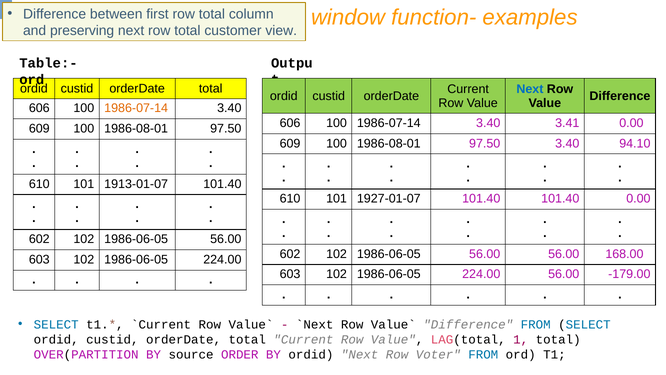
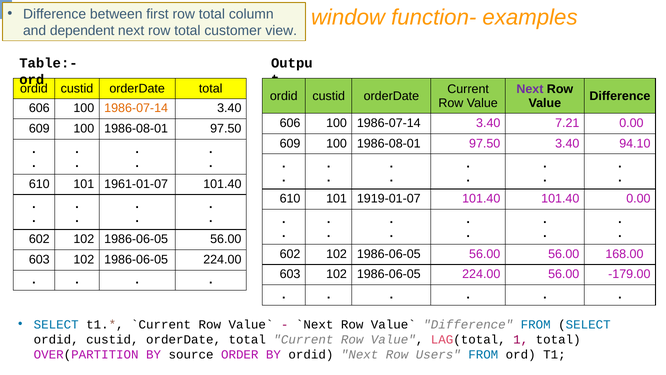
preserving: preserving -> dependent
Next at (530, 89) colour: blue -> purple
3.41: 3.41 -> 7.21
1913-01-07: 1913-01-07 -> 1961-01-07
1927-01-07: 1927-01-07 -> 1919-01-07
Voter: Voter -> Users
